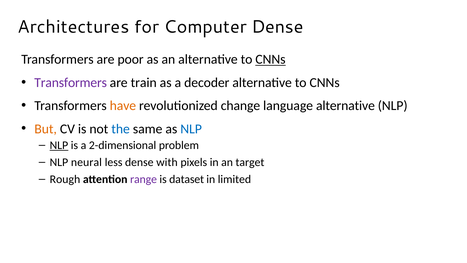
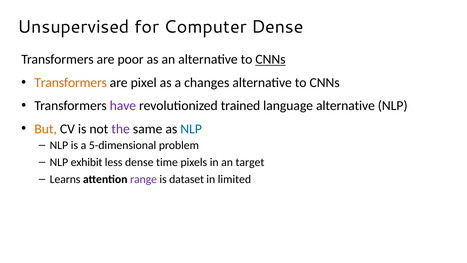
Architectures: Architectures -> Unsupervised
Transformers at (71, 83) colour: purple -> orange
train: train -> pixel
decoder: decoder -> changes
have colour: orange -> purple
change: change -> trained
the colour: blue -> purple
NLP at (59, 145) underline: present -> none
2-dimensional: 2-dimensional -> 5-dimensional
neural: neural -> exhibit
with: with -> time
Rough: Rough -> Learns
